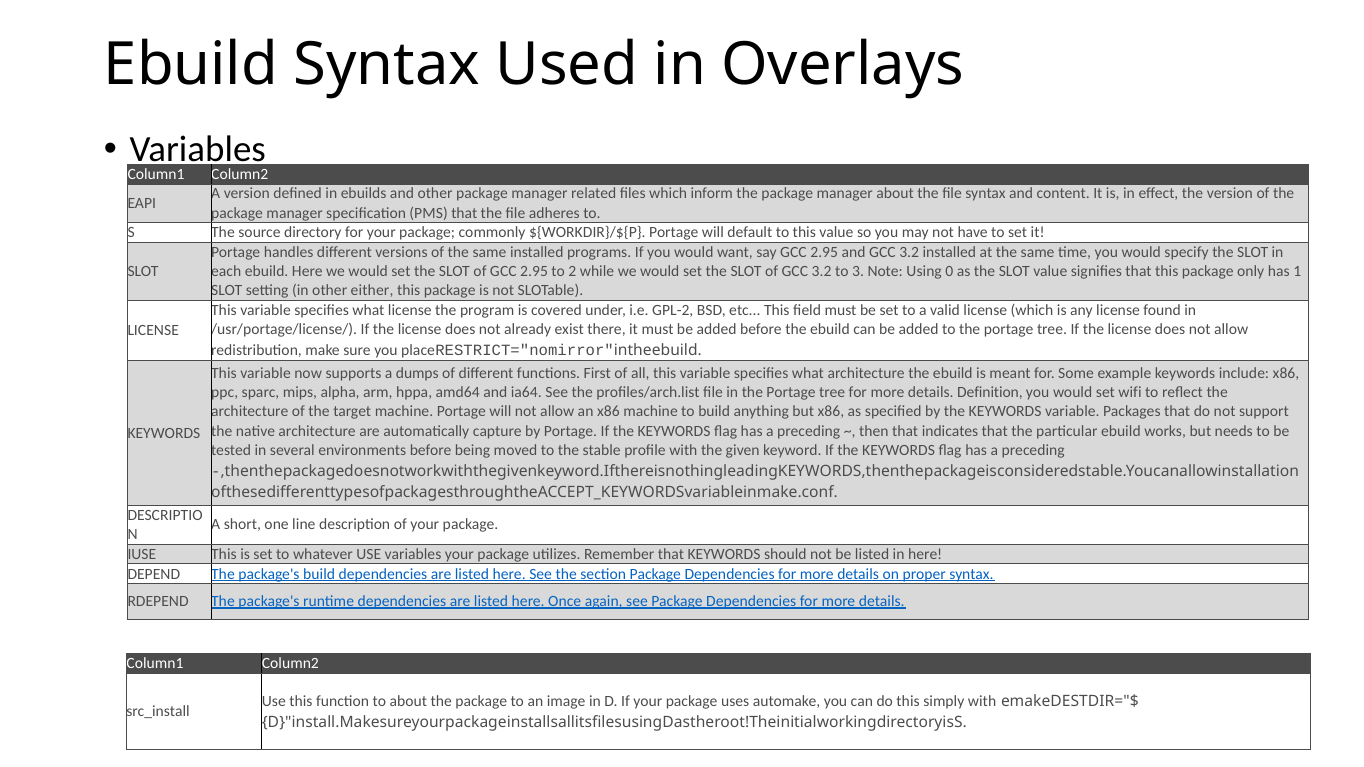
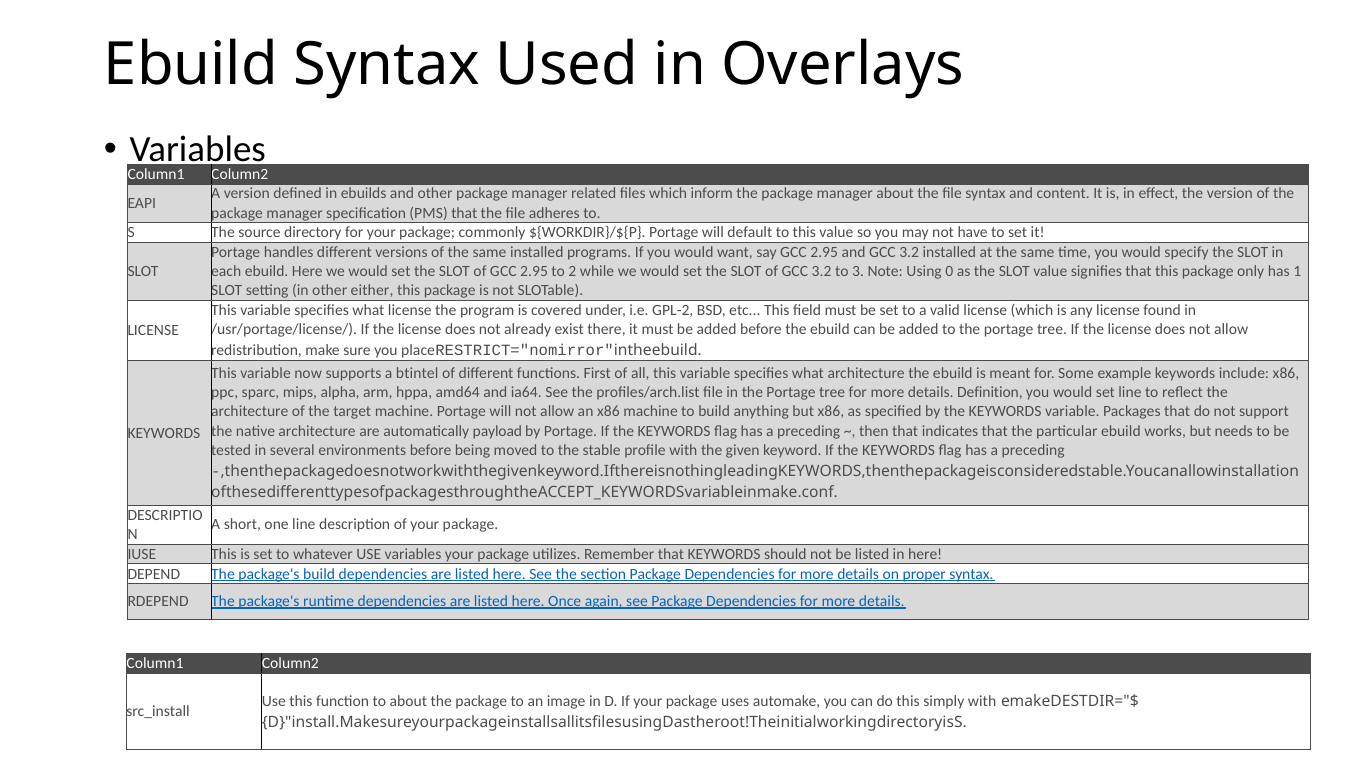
dumps: dumps -> btintel
set wifi: wifi -> line
capture: capture -> payload
